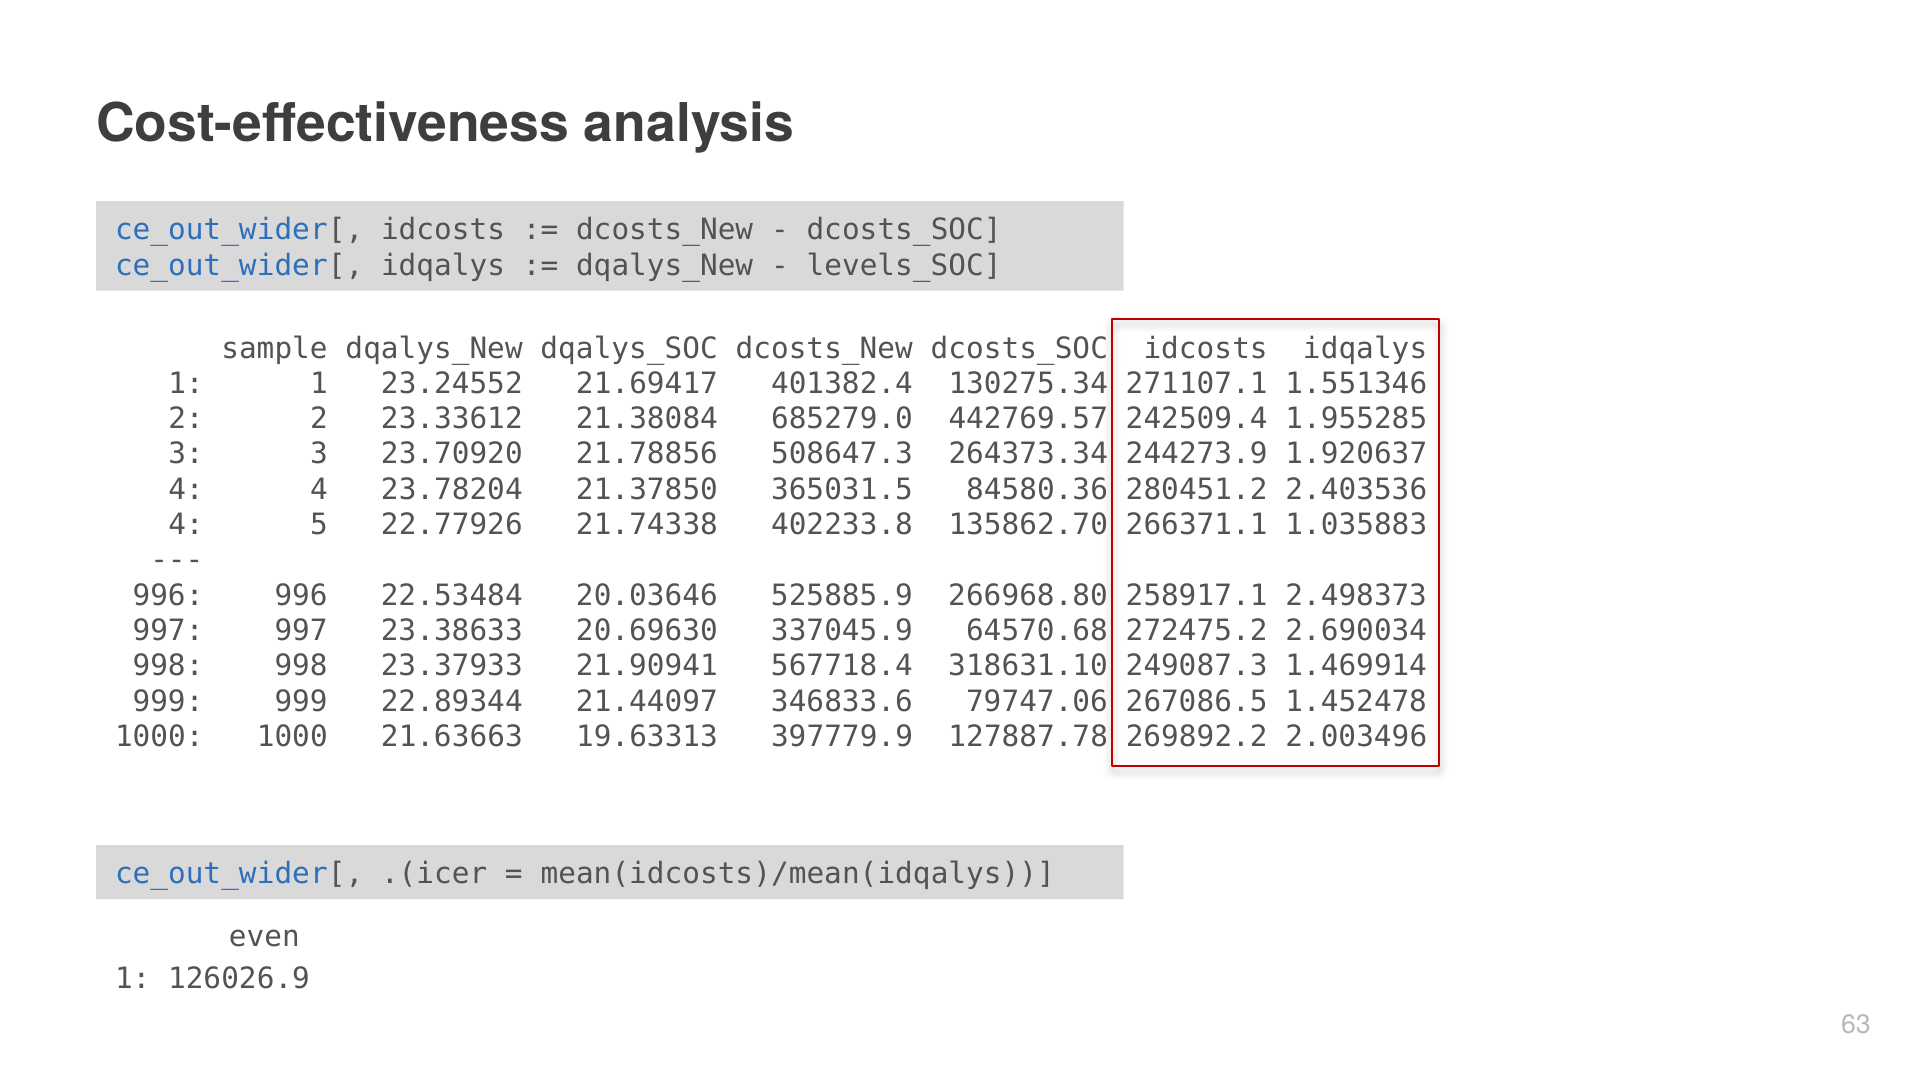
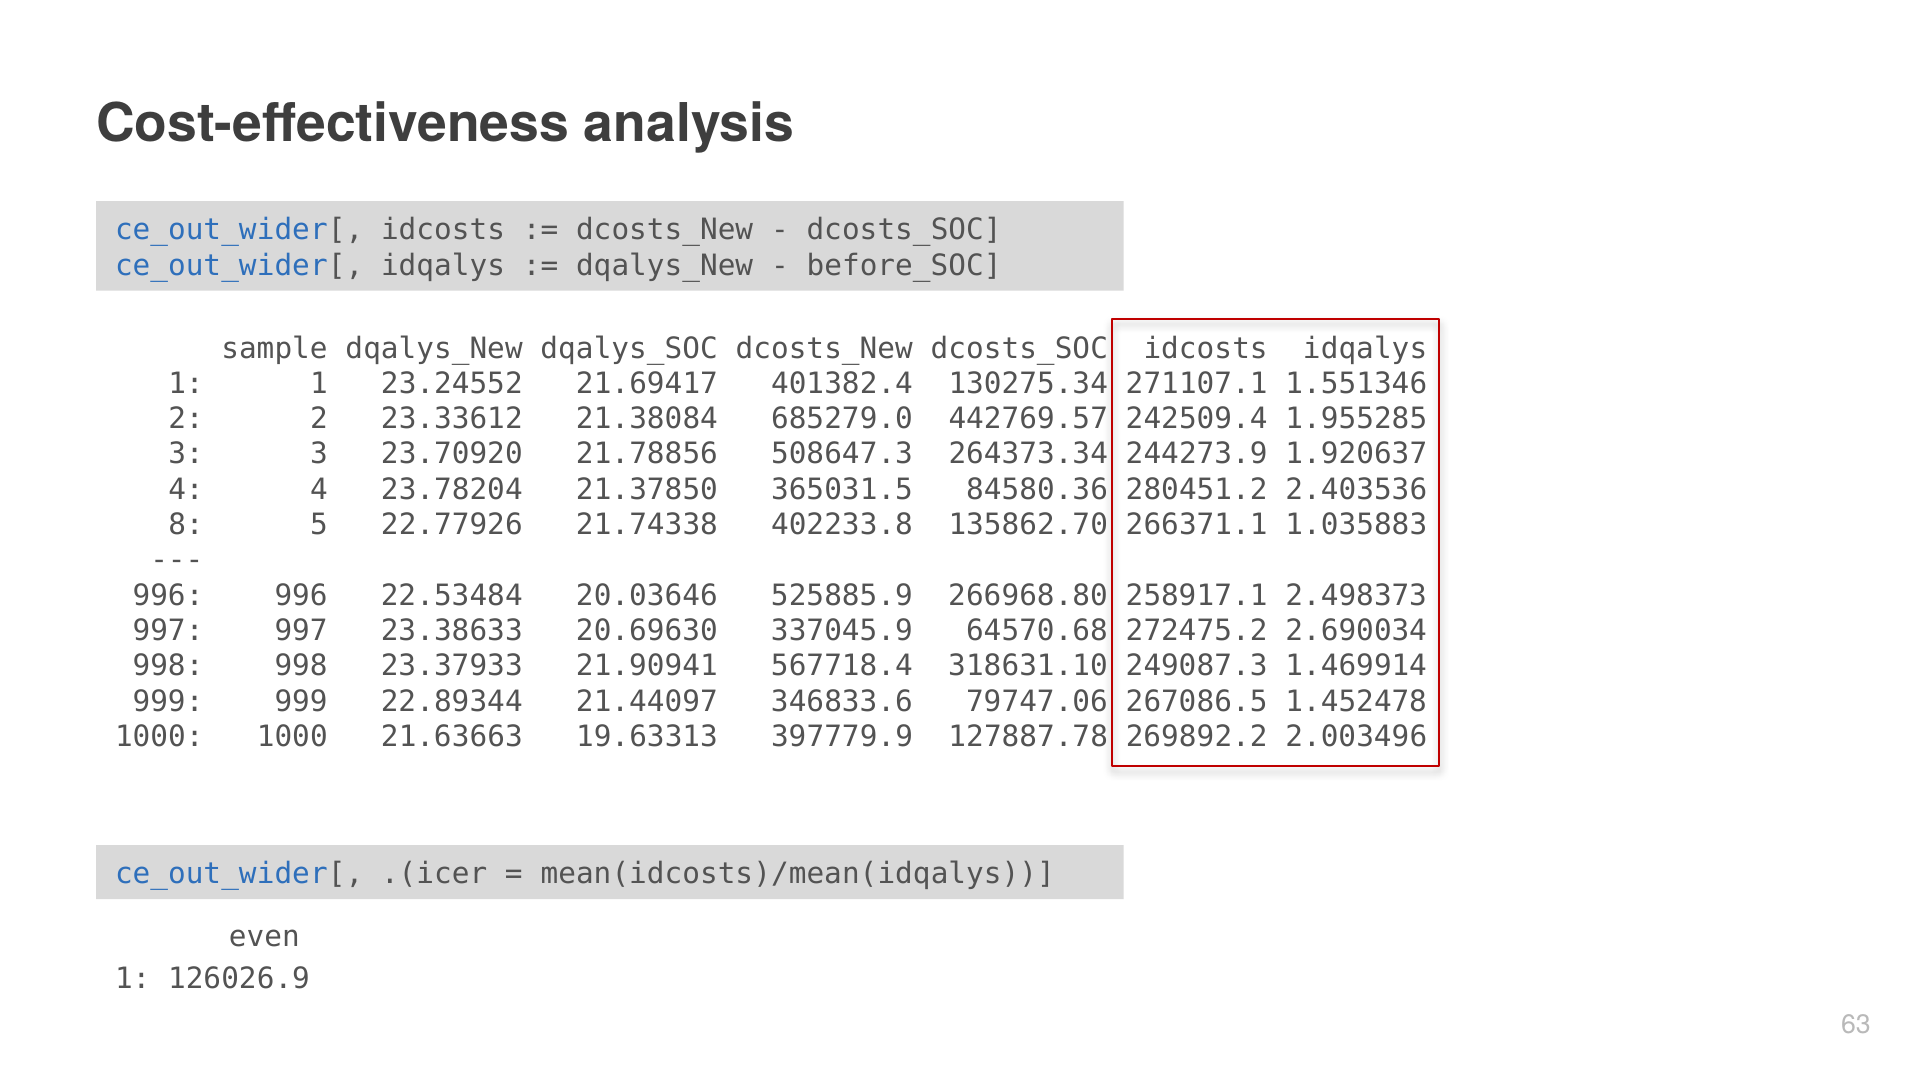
levels_SOC: levels_SOC -> before_SOC
4 at (186, 525): 4 -> 8
